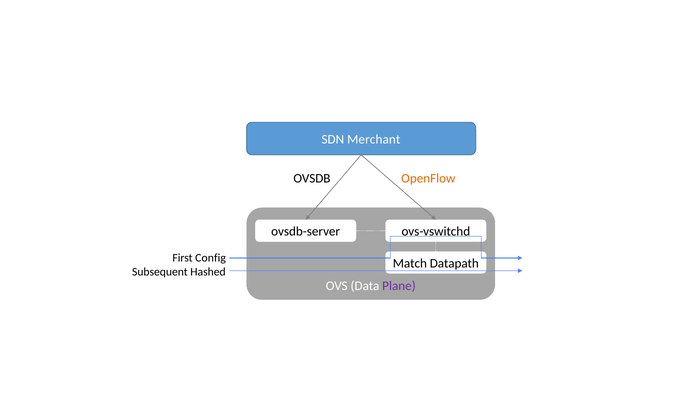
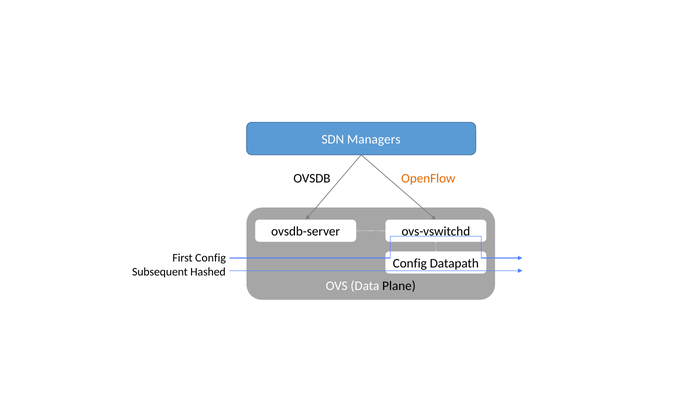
Merchant: Merchant -> Managers
Match at (410, 264): Match -> Config
Plane colour: purple -> black
